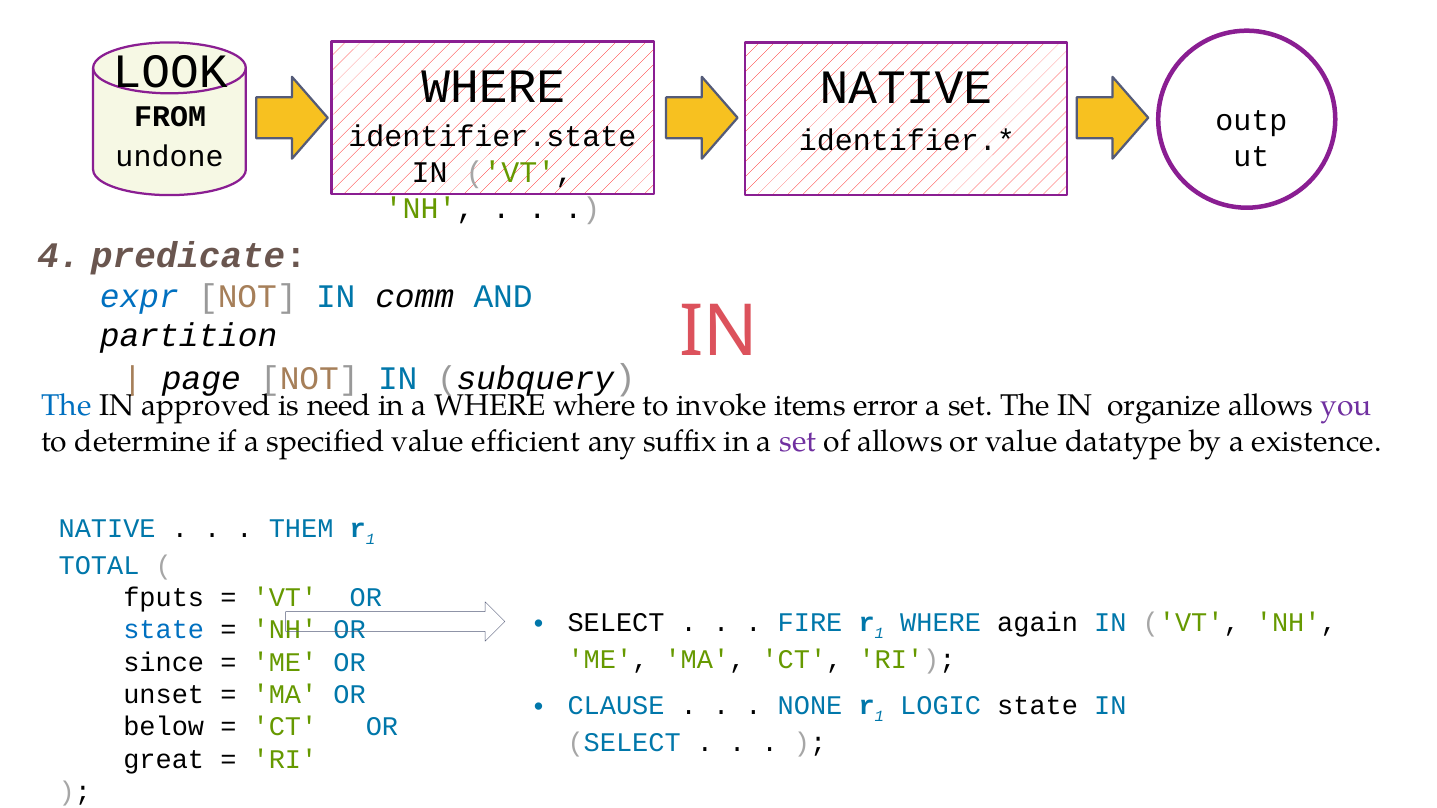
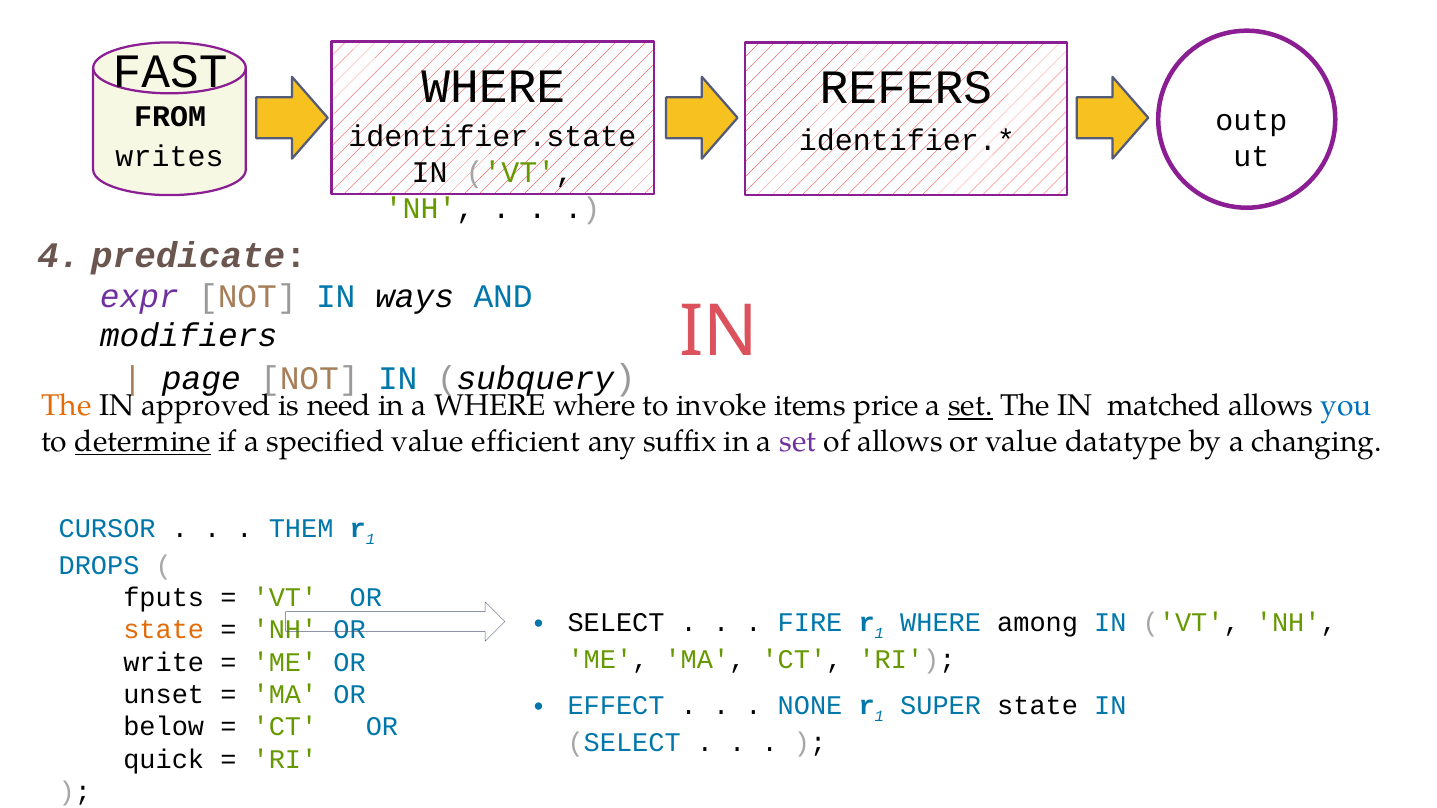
LOOK: LOOK -> FAST
NATIVE at (906, 87): NATIVE -> REFERS
undone: undone -> writes
expr colour: blue -> purple
comm: comm -> ways
partition: partition -> modifiers
The at (67, 406) colour: blue -> orange
error: error -> price
set at (970, 406) underline: none -> present
organize: organize -> matched
you colour: purple -> blue
determine underline: none -> present
existence: existence -> changing
NATIVE at (107, 529): NATIVE -> CURSOR
TOTAL: TOTAL -> DROPS
again: again -> among
state at (164, 630) colour: blue -> orange
since: since -> write
CLAUSE: CLAUSE -> EFFECT
LOGIC: LOGIC -> SUPER
great: great -> quick
